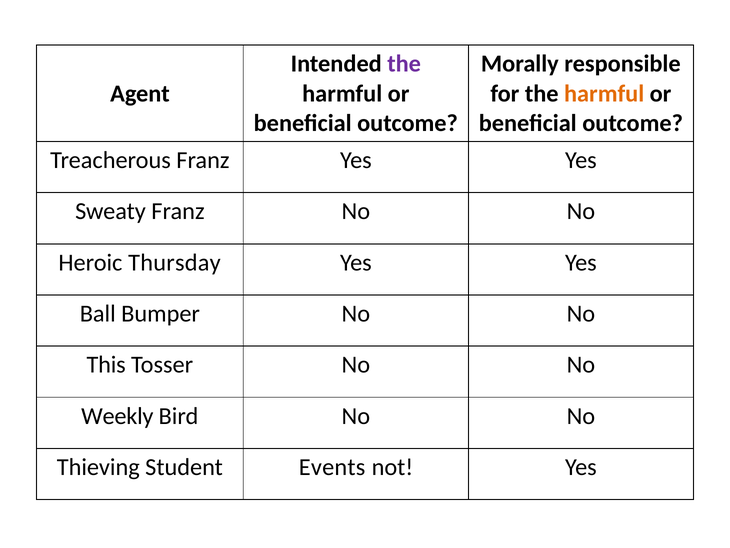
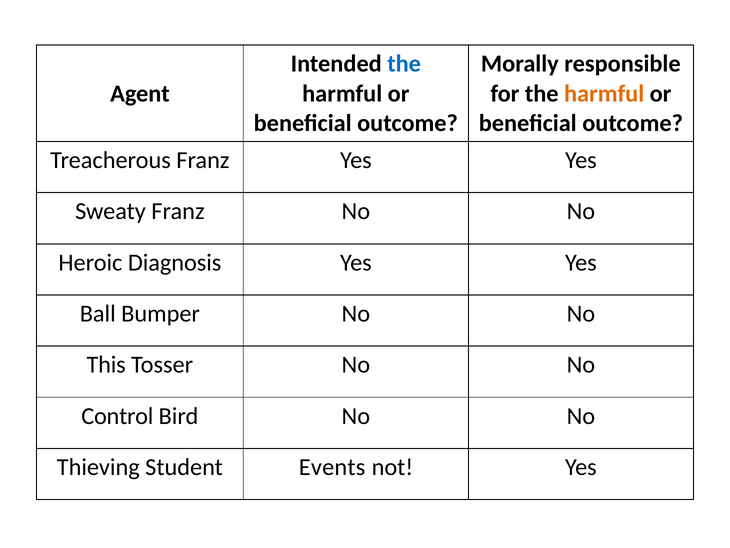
the at (404, 64) colour: purple -> blue
Thursday: Thursday -> Diagnosis
Weekly: Weekly -> Control
